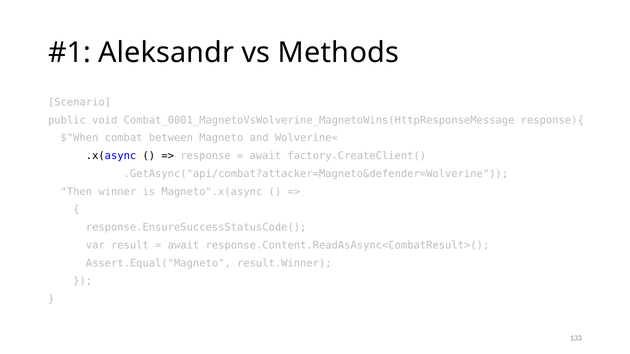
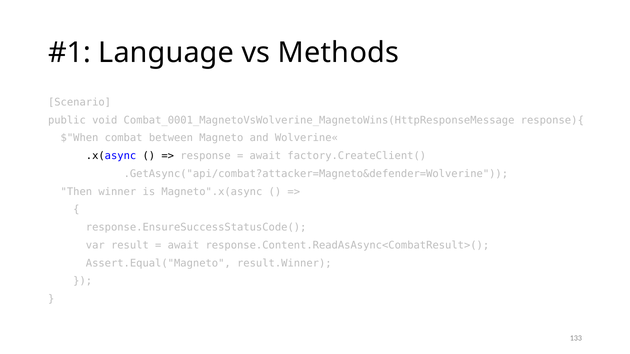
Aleksandr: Aleksandr -> Language
